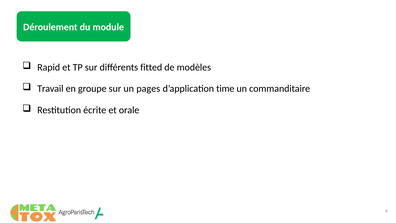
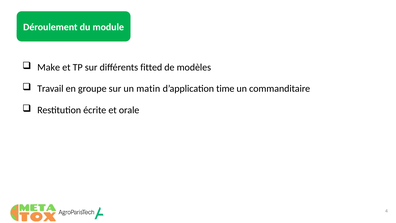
Rapid: Rapid -> Make
pages: pages -> matin
